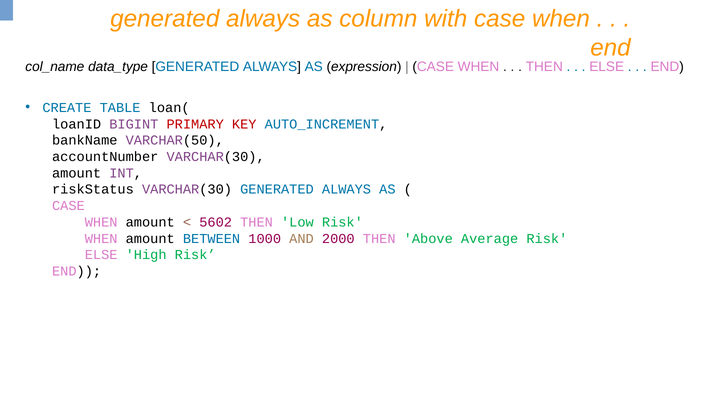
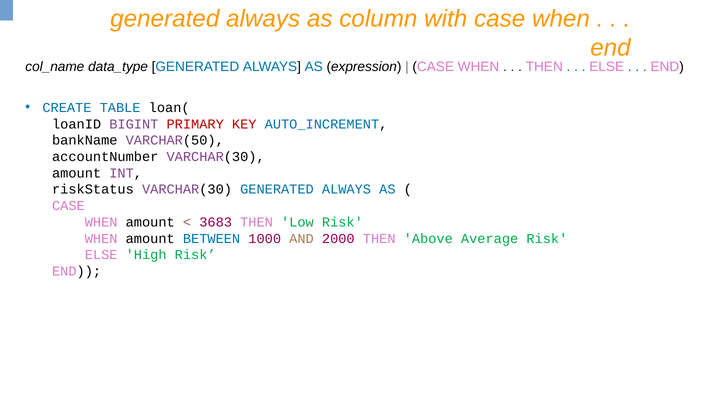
5602: 5602 -> 3683
